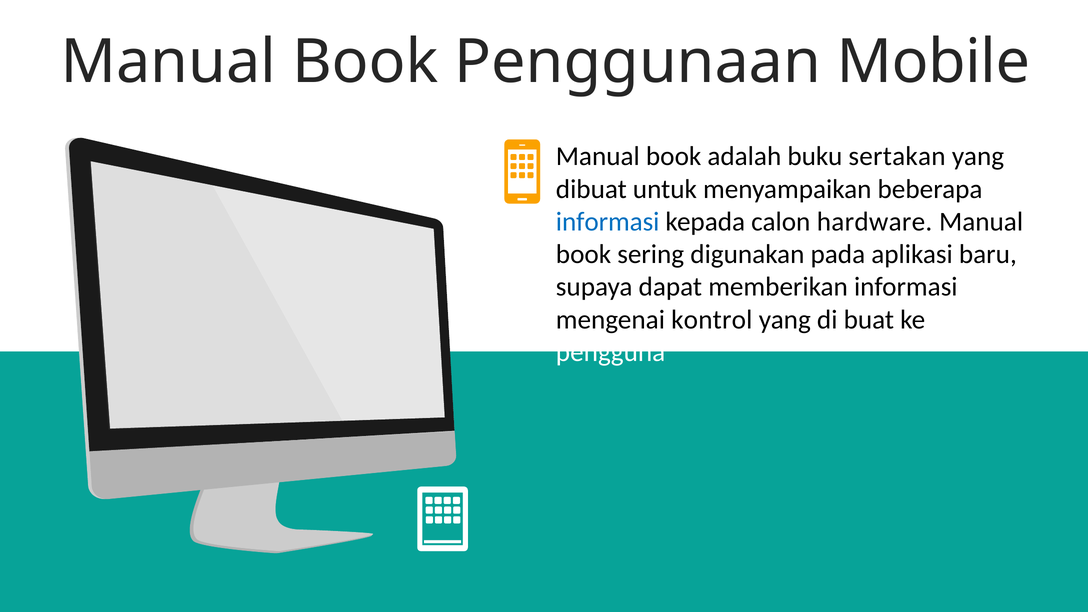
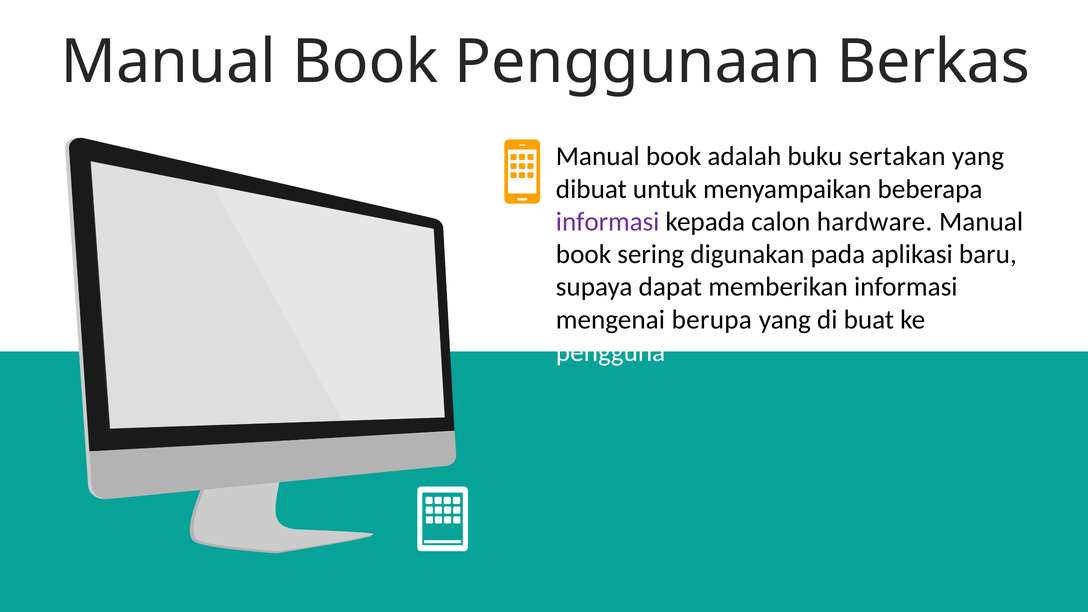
Mobile: Mobile -> Berkas
informasi at (608, 222) colour: blue -> purple
kontrol: kontrol -> berupa
